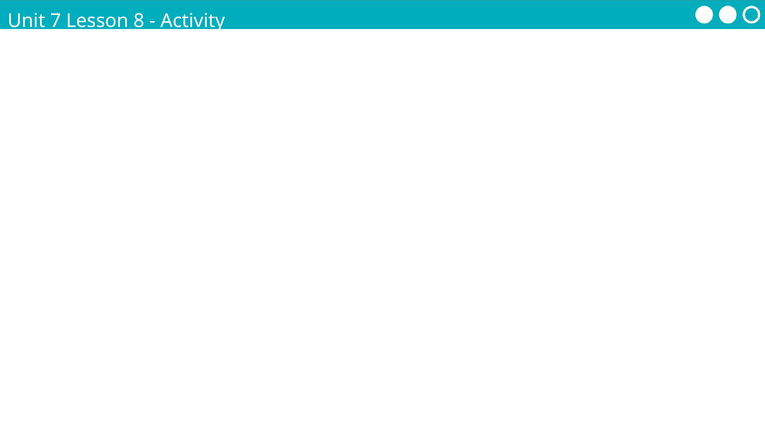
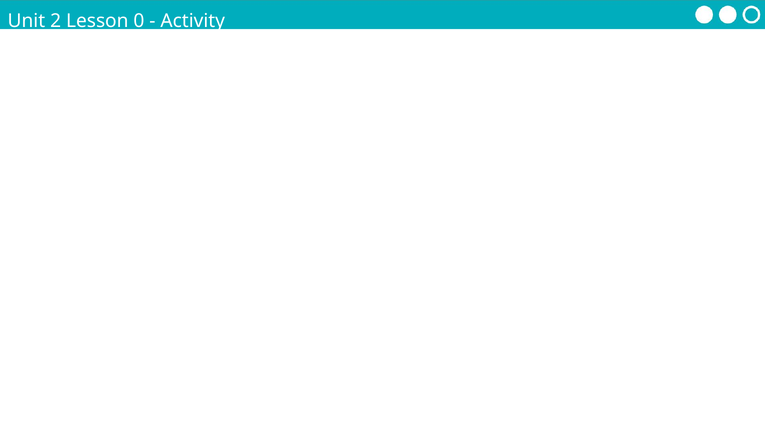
7: 7 -> 2
8: 8 -> 0
